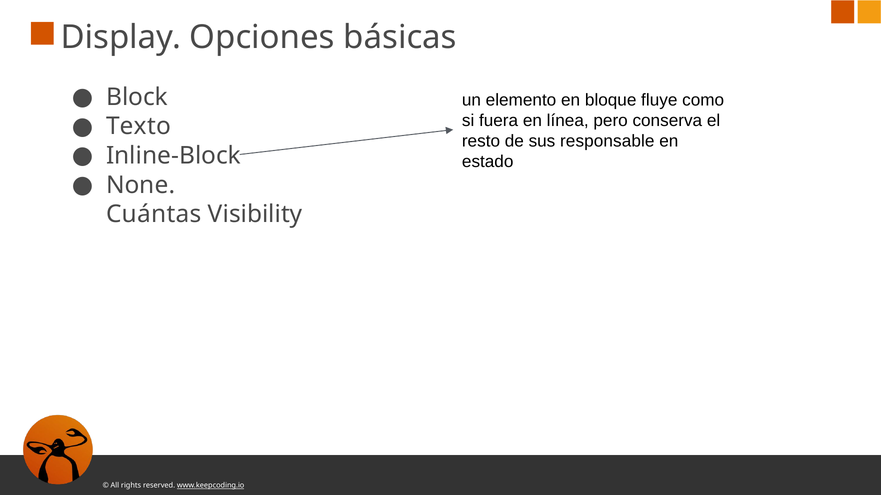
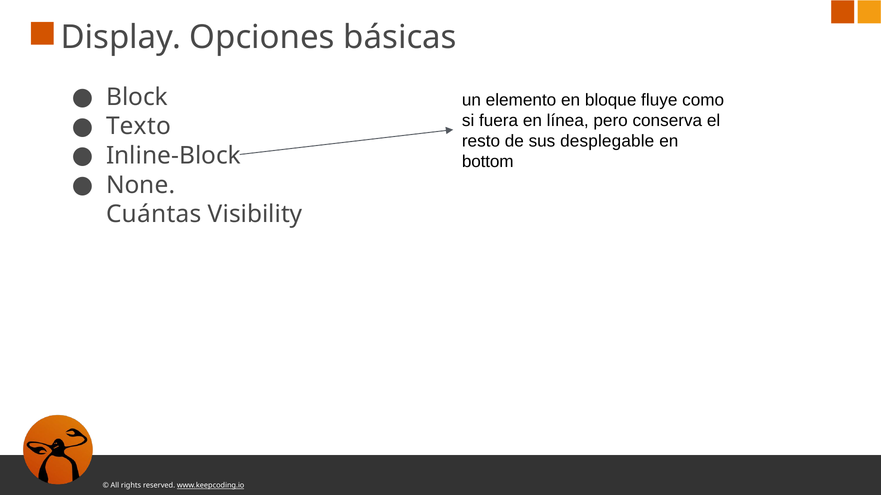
responsable: responsable -> desplegable
estado: estado -> bottom
